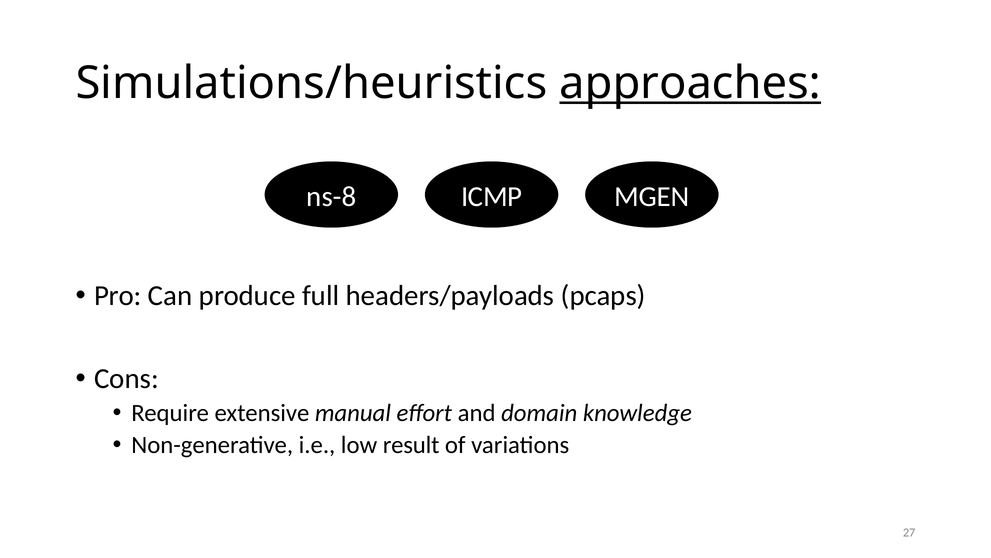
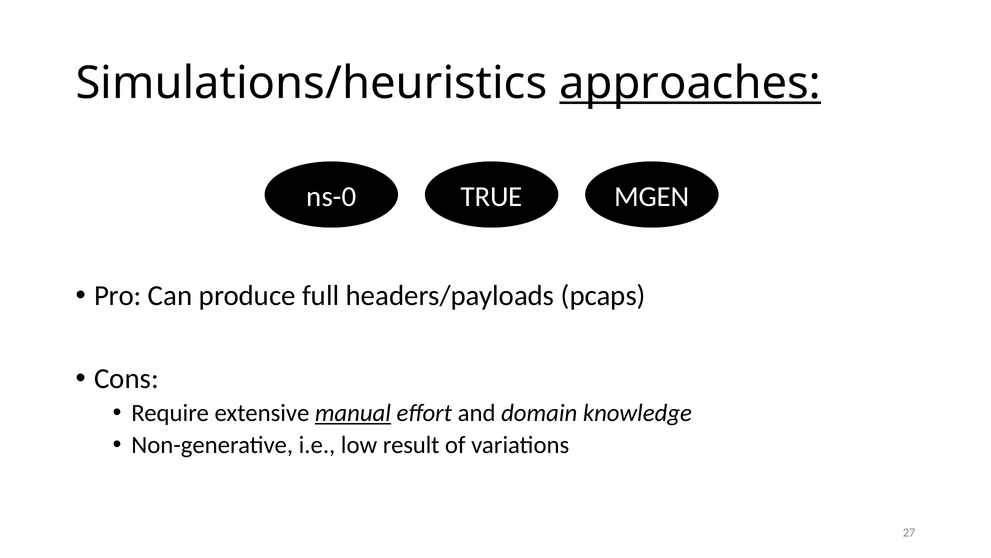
ns-8: ns-8 -> ns-0
ICMP: ICMP -> TRUE
manual underline: none -> present
